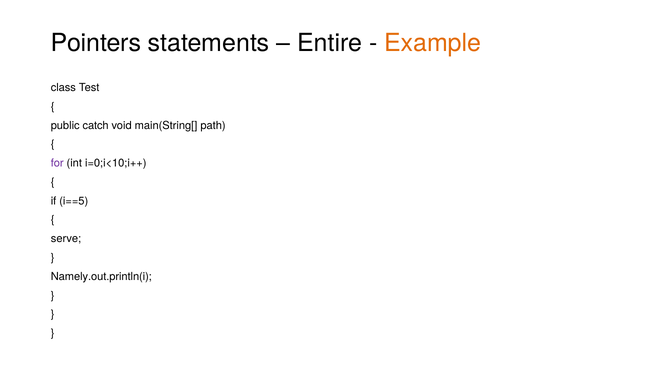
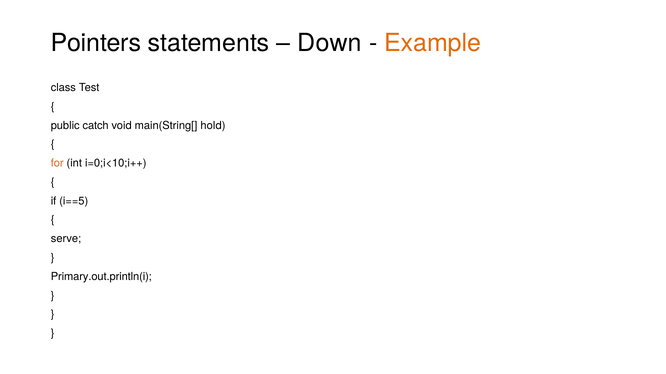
Entire: Entire -> Down
path: path -> hold
for colour: purple -> orange
Namely.out.println(i: Namely.out.println(i -> Primary.out.println(i
